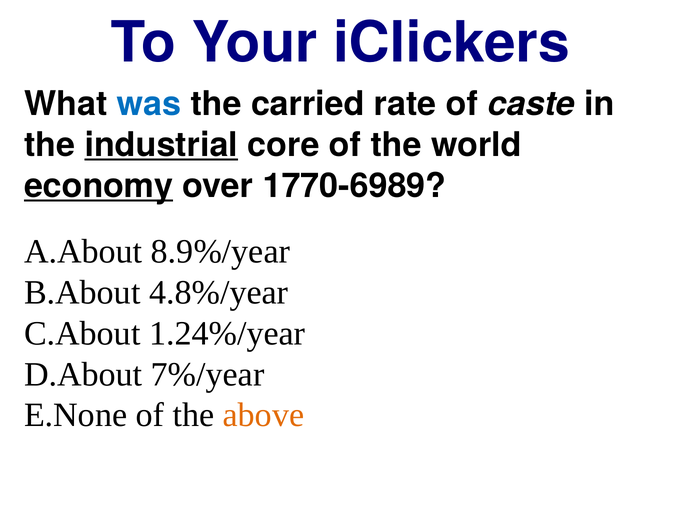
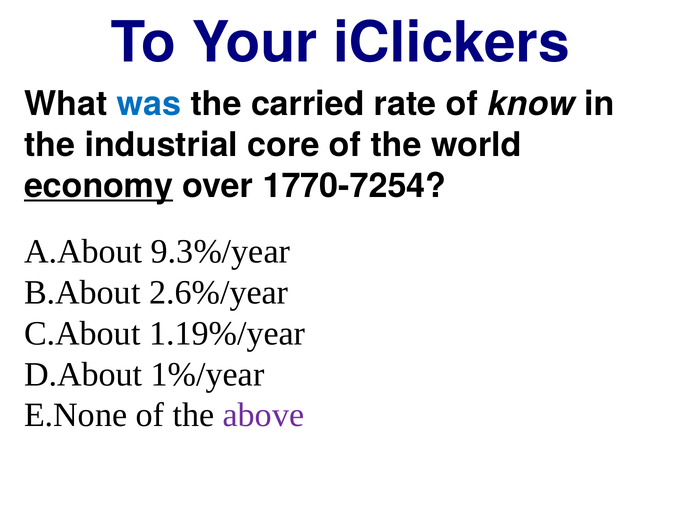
caste: caste -> know
industrial underline: present -> none
1770-6989: 1770-6989 -> 1770-7254
8.9%/year: 8.9%/year -> 9.3%/year
4.8%/year: 4.8%/year -> 2.6%/year
1.24%/year: 1.24%/year -> 1.19%/year
7%/year: 7%/year -> 1%/year
above colour: orange -> purple
